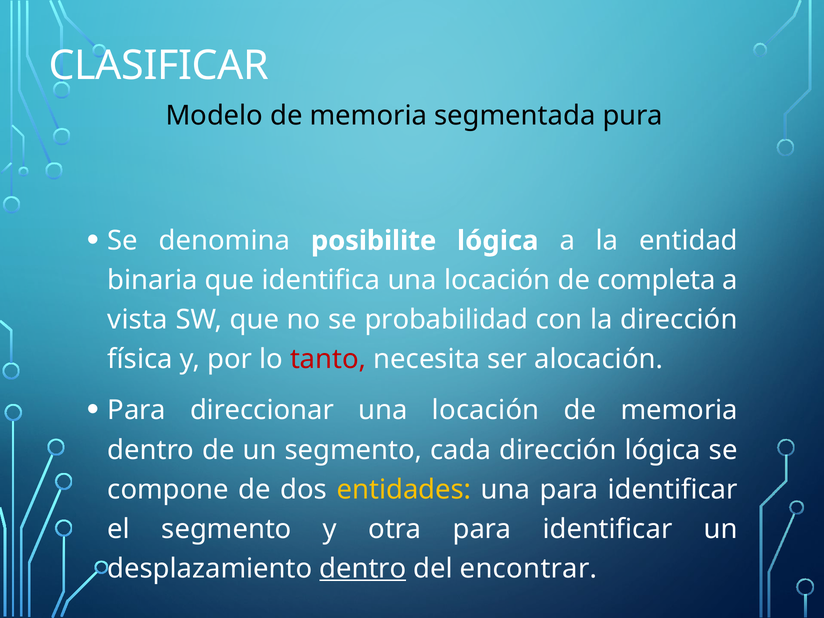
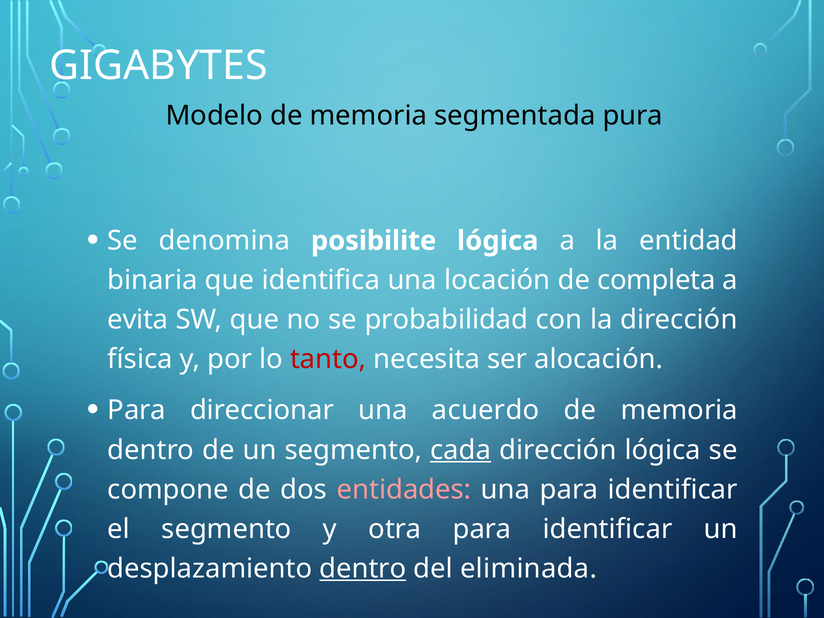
CLASIFICAR: CLASIFICAR -> GIGABYTES
vista: vista -> evita
direccionar una locación: locación -> acuerdo
cada underline: none -> present
entidades colour: yellow -> pink
encontrar: encontrar -> eliminada
